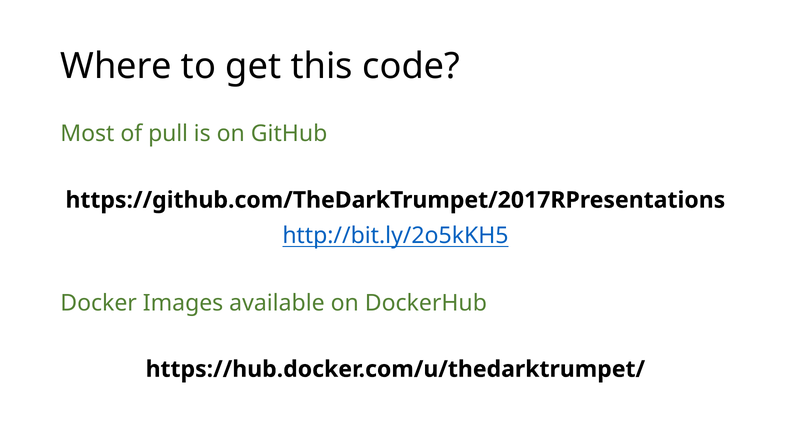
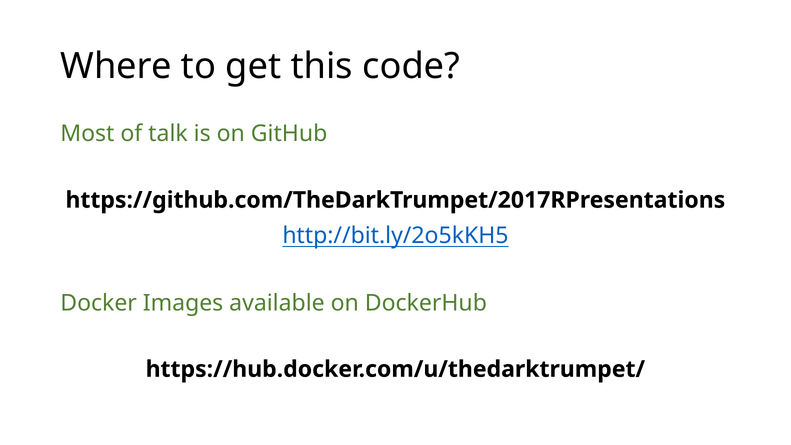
pull: pull -> talk
